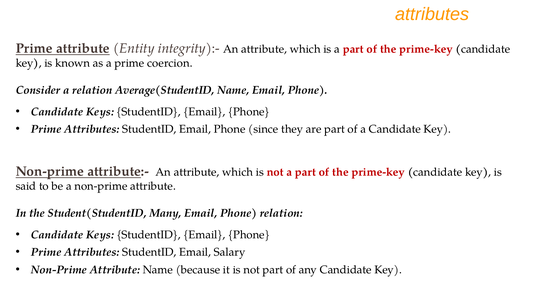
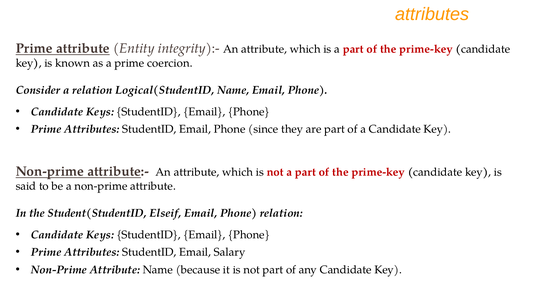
Average(StudentID: Average(StudentID -> Logical(StudentID
Many: Many -> Elseif
